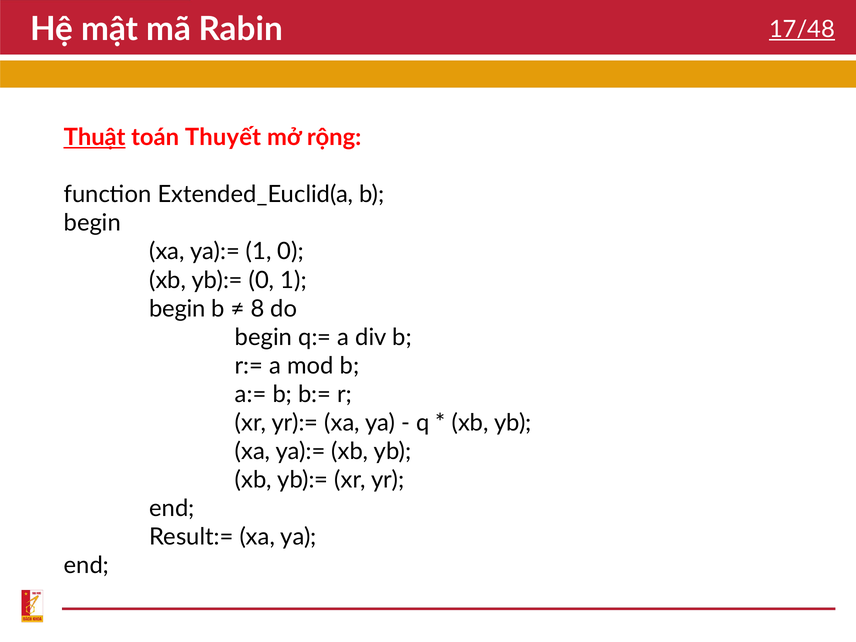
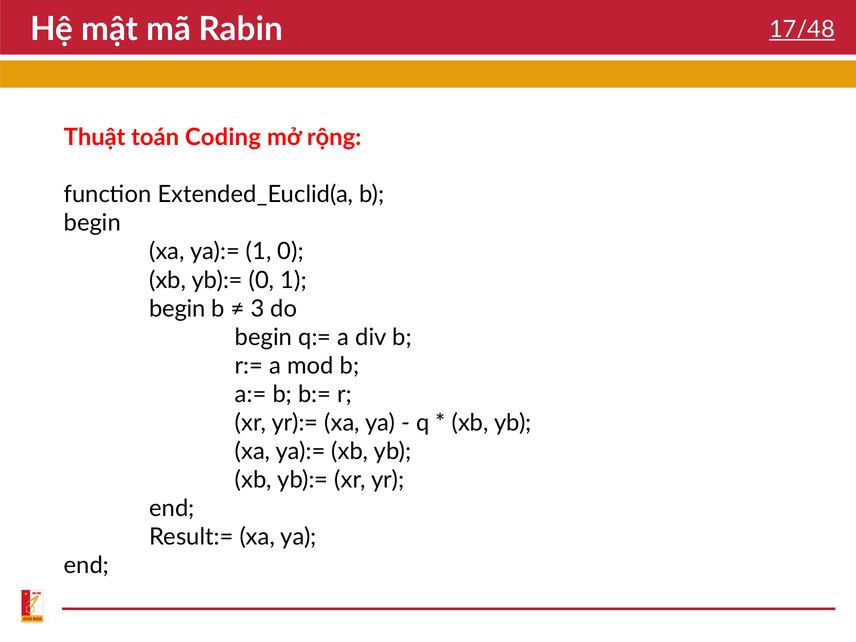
Thuật underline: present -> none
Thuyết: Thuyết -> Coding
8: 8 -> 3
